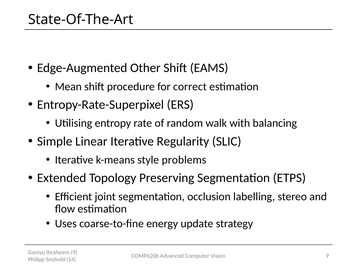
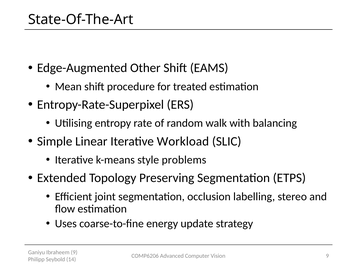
correct: correct -> treated
Regularity: Regularity -> Workload
